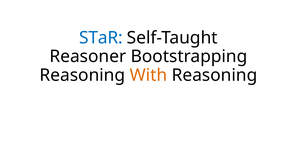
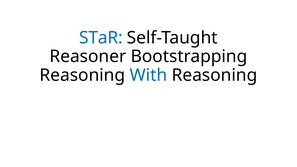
With colour: orange -> blue
